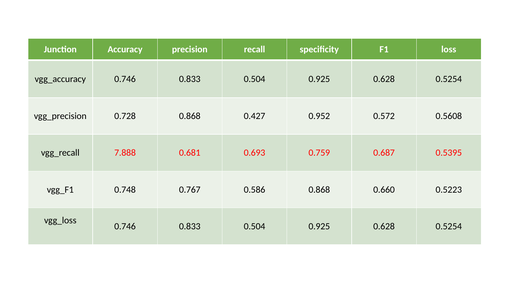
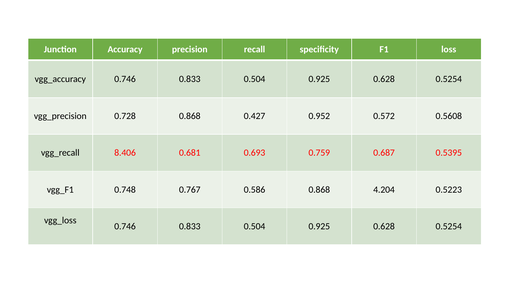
7.888: 7.888 -> 8.406
0.660: 0.660 -> 4.204
